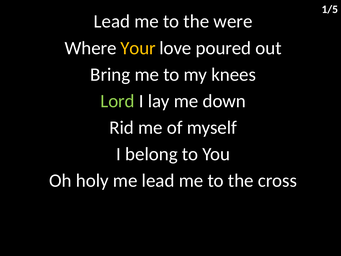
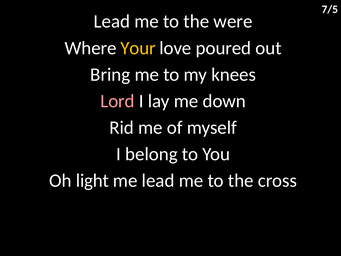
1/5: 1/5 -> 7/5
Lord colour: light green -> pink
holy: holy -> light
